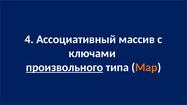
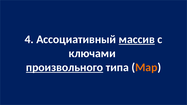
массив underline: none -> present
